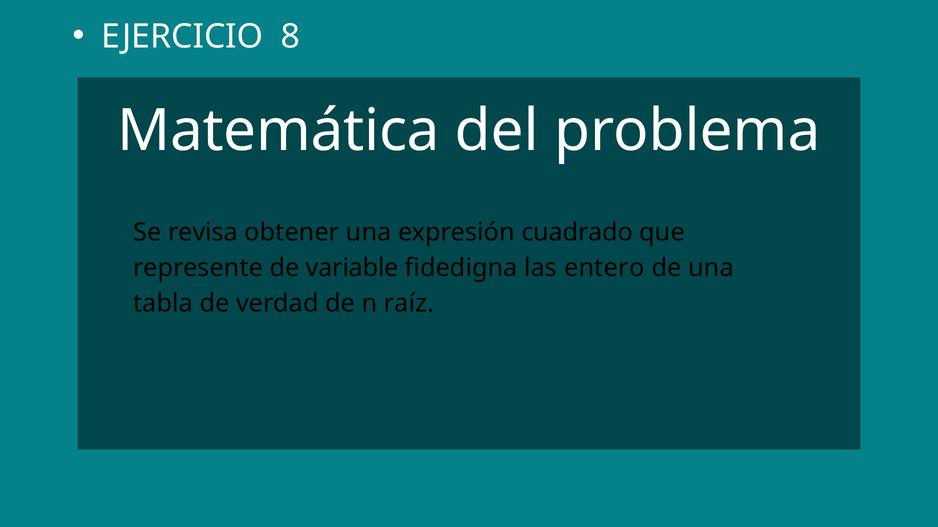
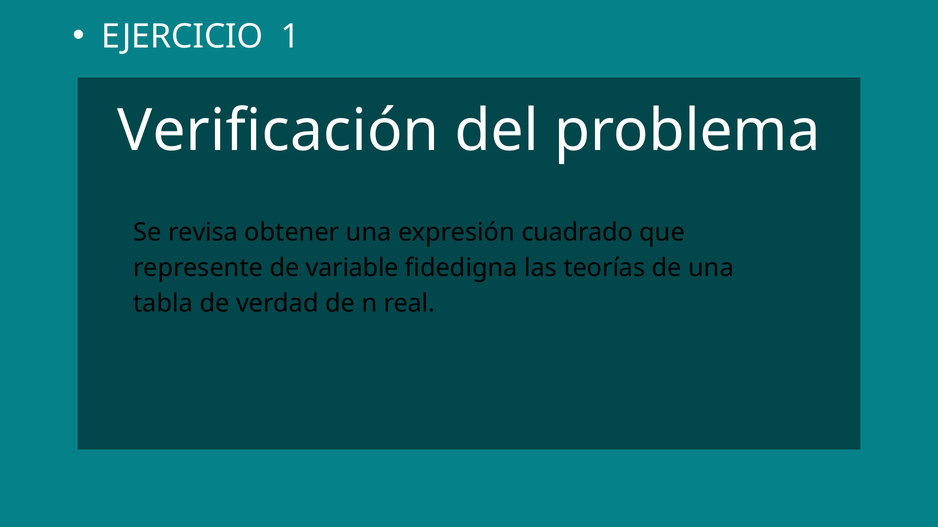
8: 8 -> 1
Matemática: Matemática -> Verificación
entero: entero -> teorías
raíz: raíz -> real
